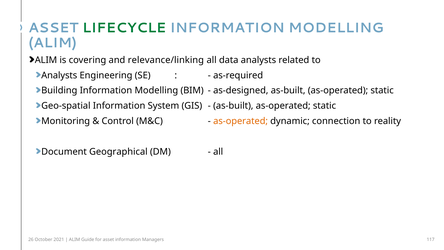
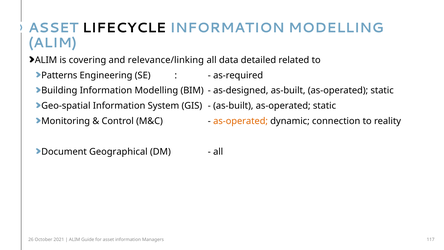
LIFECYCLE colour: green -> black
data analysts: analysts -> detailed
Analysts at (59, 75): Analysts -> Patterns
